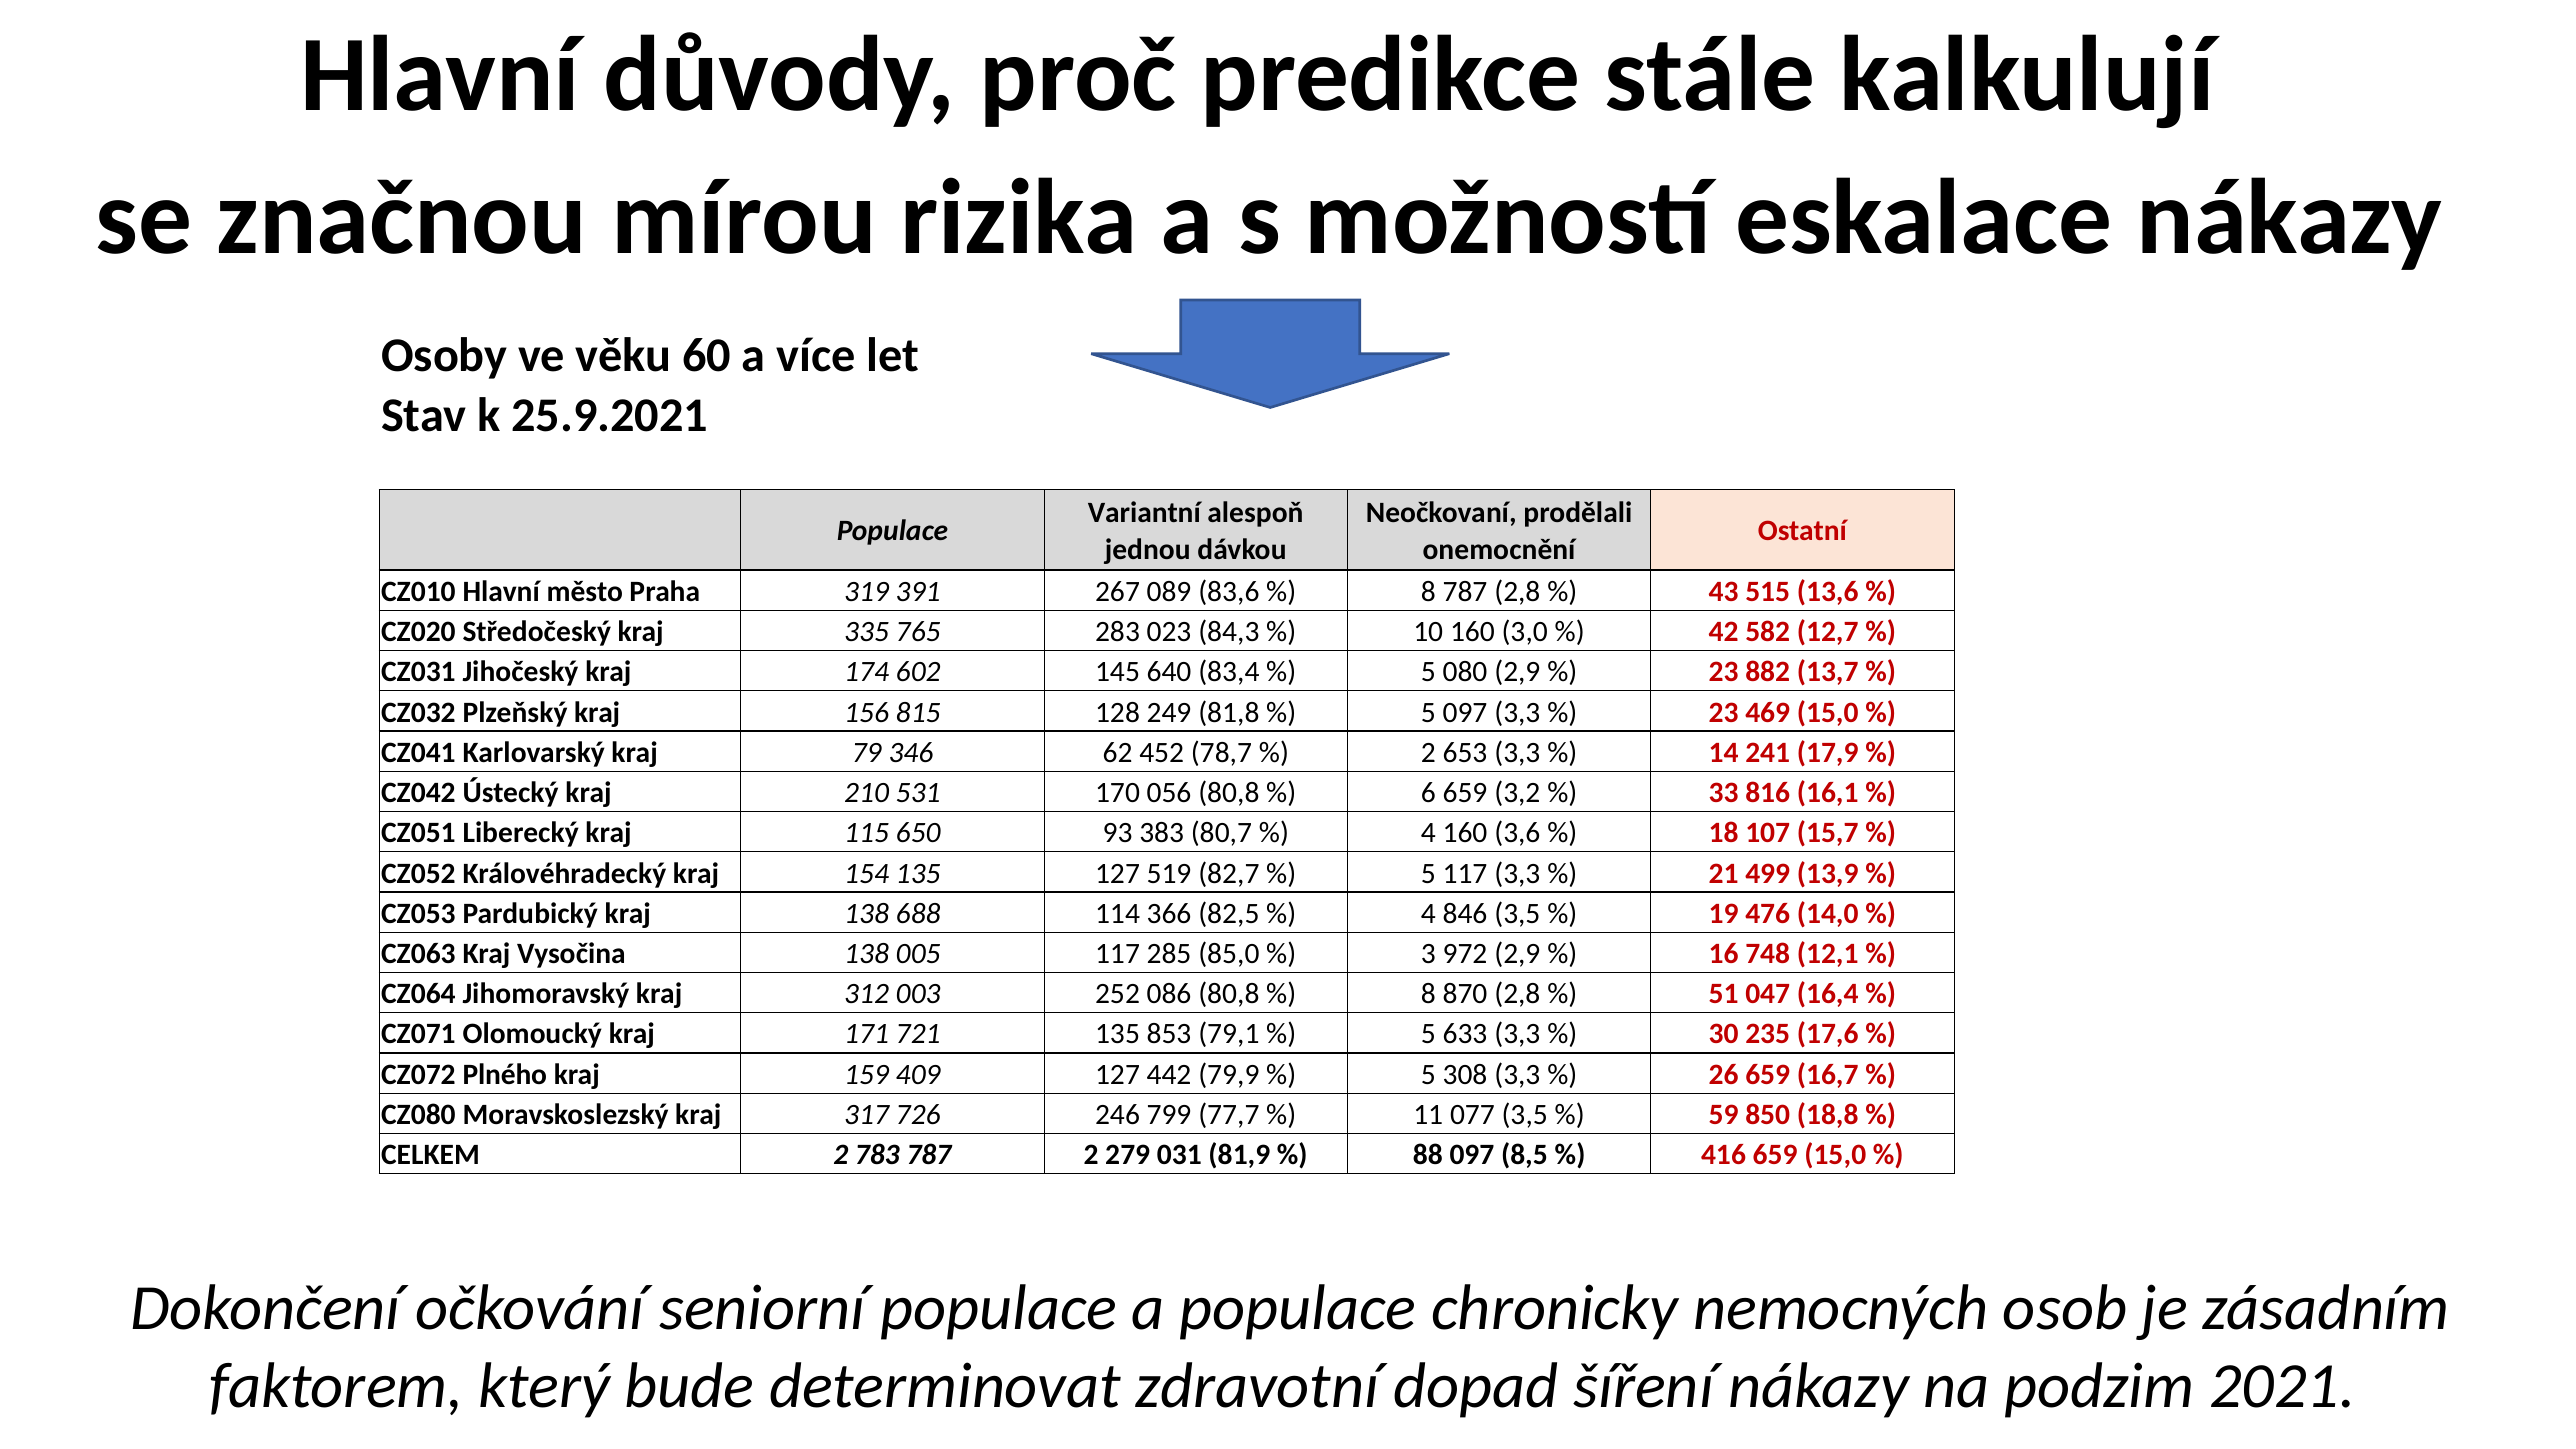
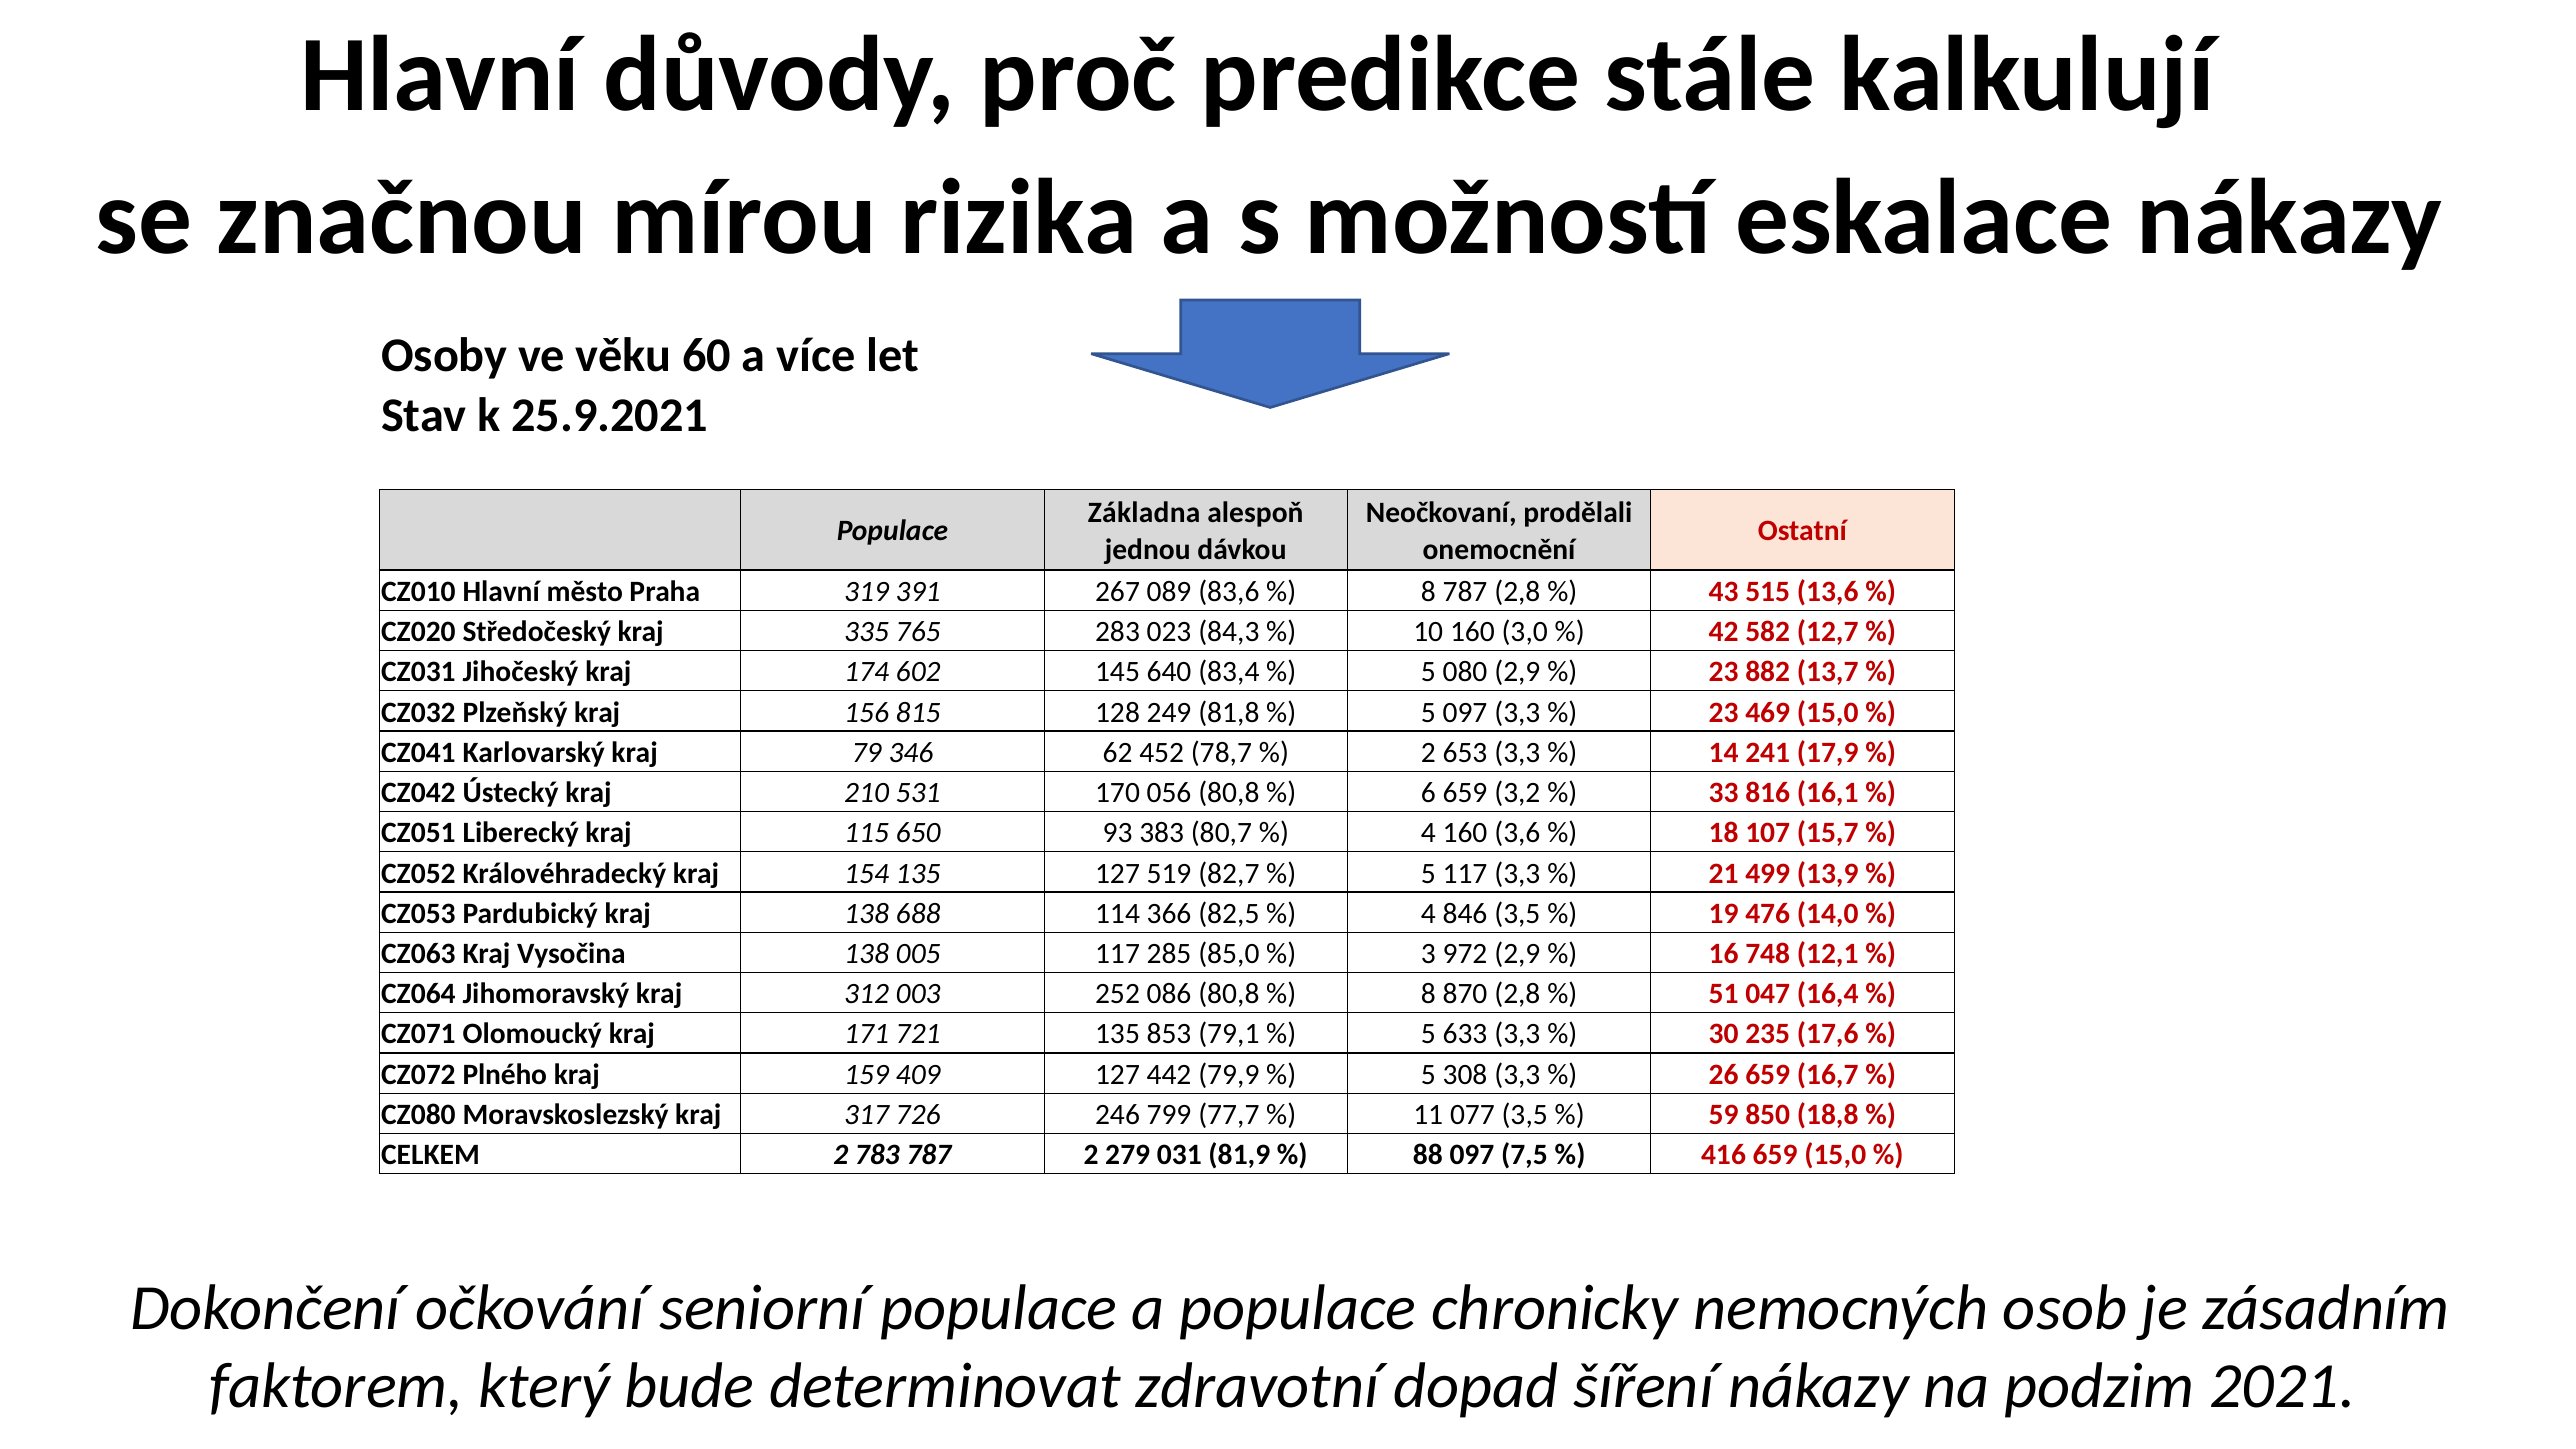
Variantní: Variantní -> Základna
8,5: 8,5 -> 7,5
